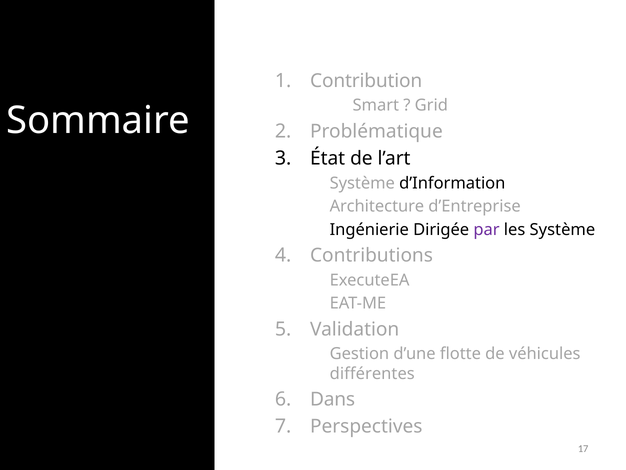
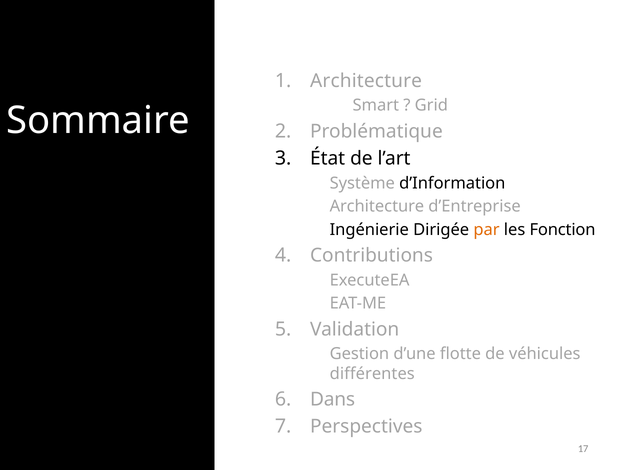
Contribution at (366, 81): Contribution -> Architecture
par colour: purple -> orange
les Système: Système -> Fonction
